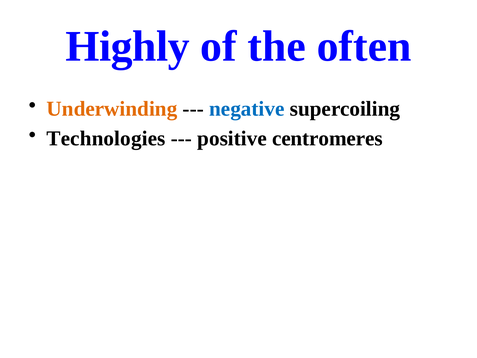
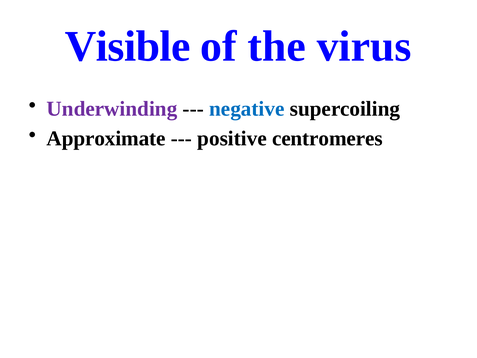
Highly: Highly -> Visible
often: often -> virus
Underwinding colour: orange -> purple
Technologies: Technologies -> Approximate
